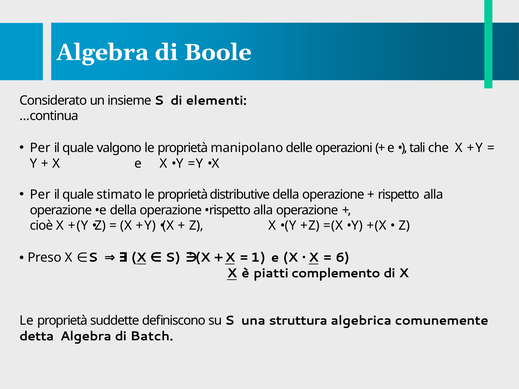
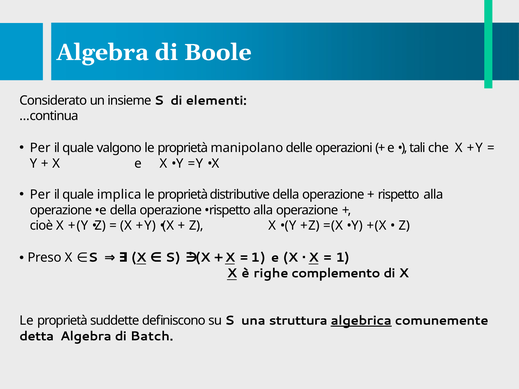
stimato: stimato -> implica
6 at (342, 258): 6 -> 1
piatti: piatti -> righe
algebrica underline: none -> present
